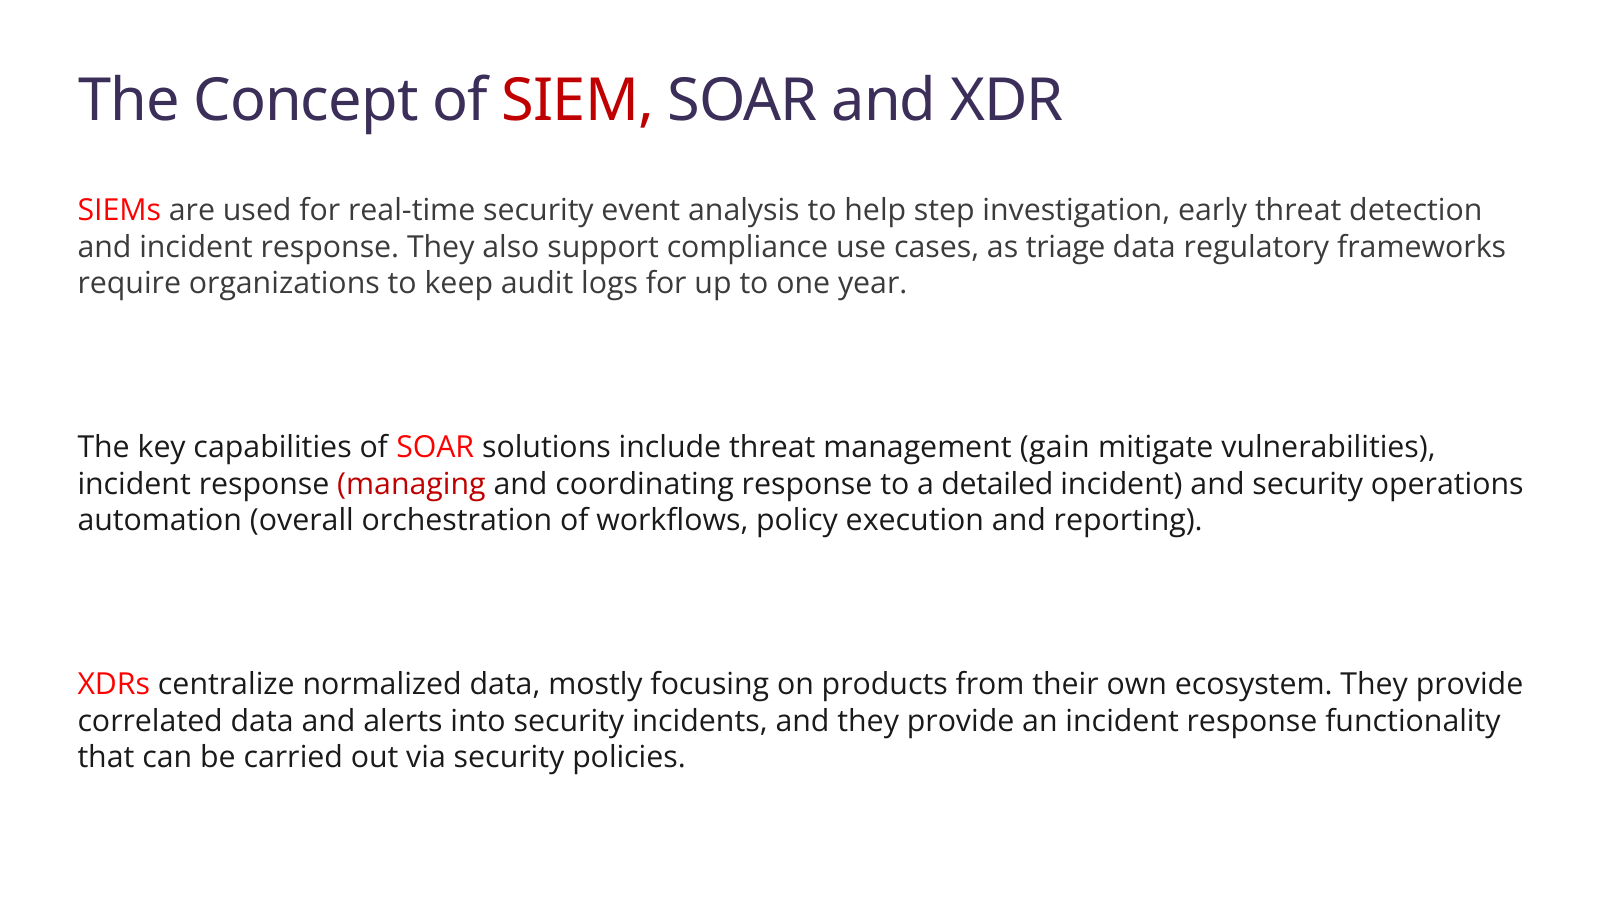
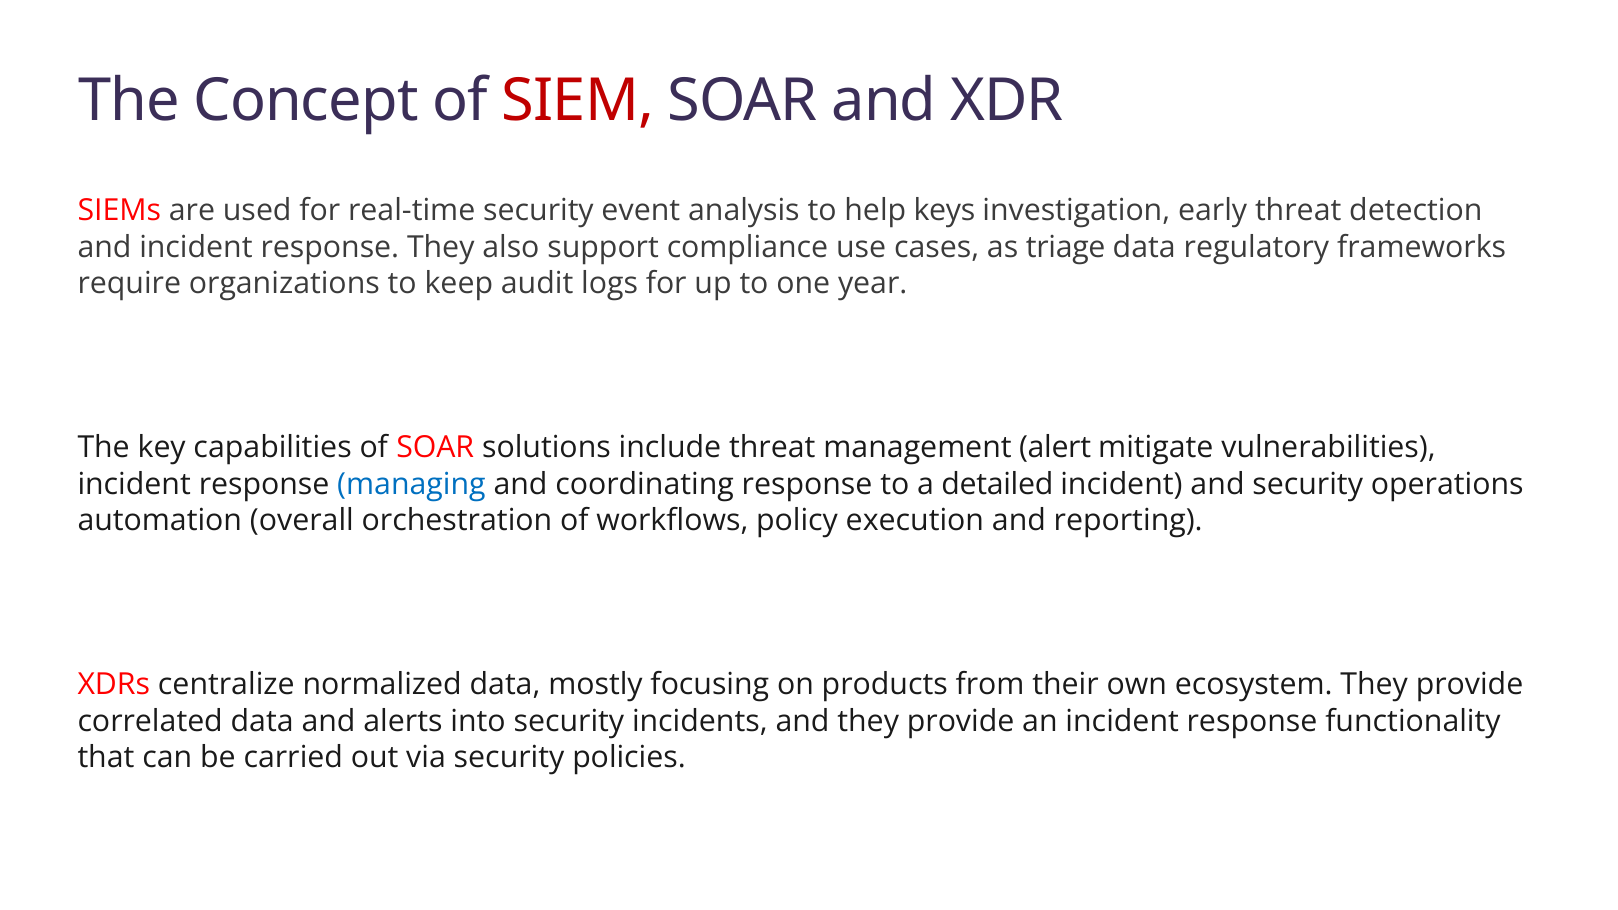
step: step -> keys
gain: gain -> alert
managing colour: red -> blue
